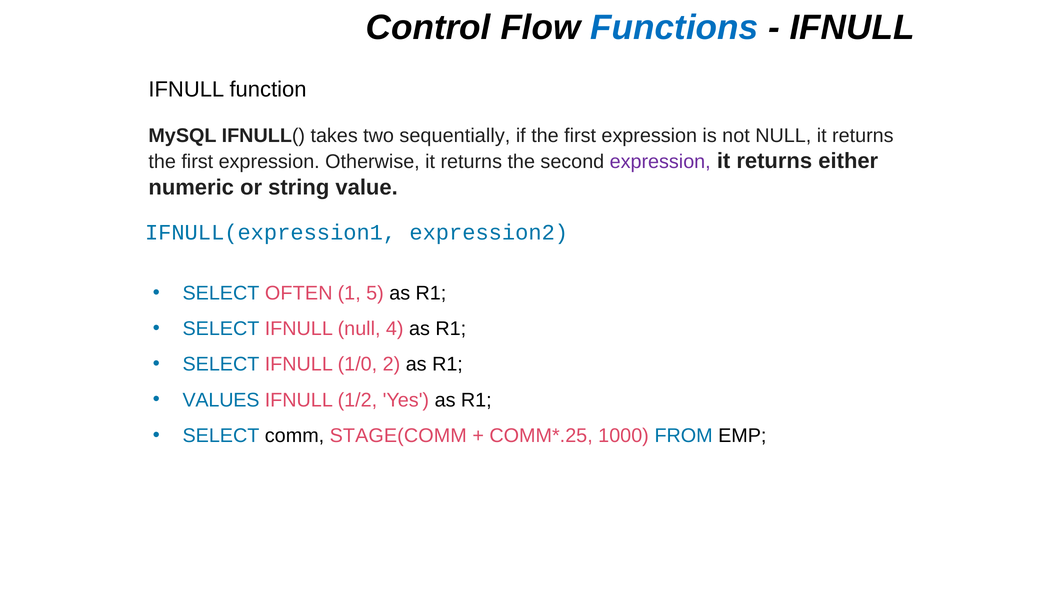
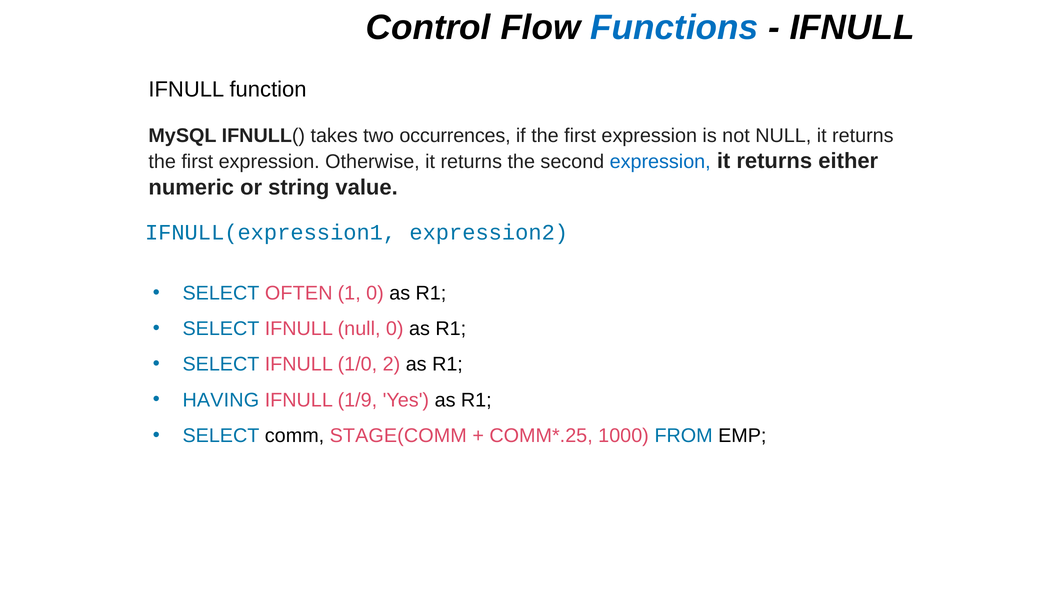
sequentially: sequentially -> occurrences
expression at (660, 162) colour: purple -> blue
1 5: 5 -> 0
null 4: 4 -> 0
VALUES: VALUES -> HAVING
1/2: 1/2 -> 1/9
